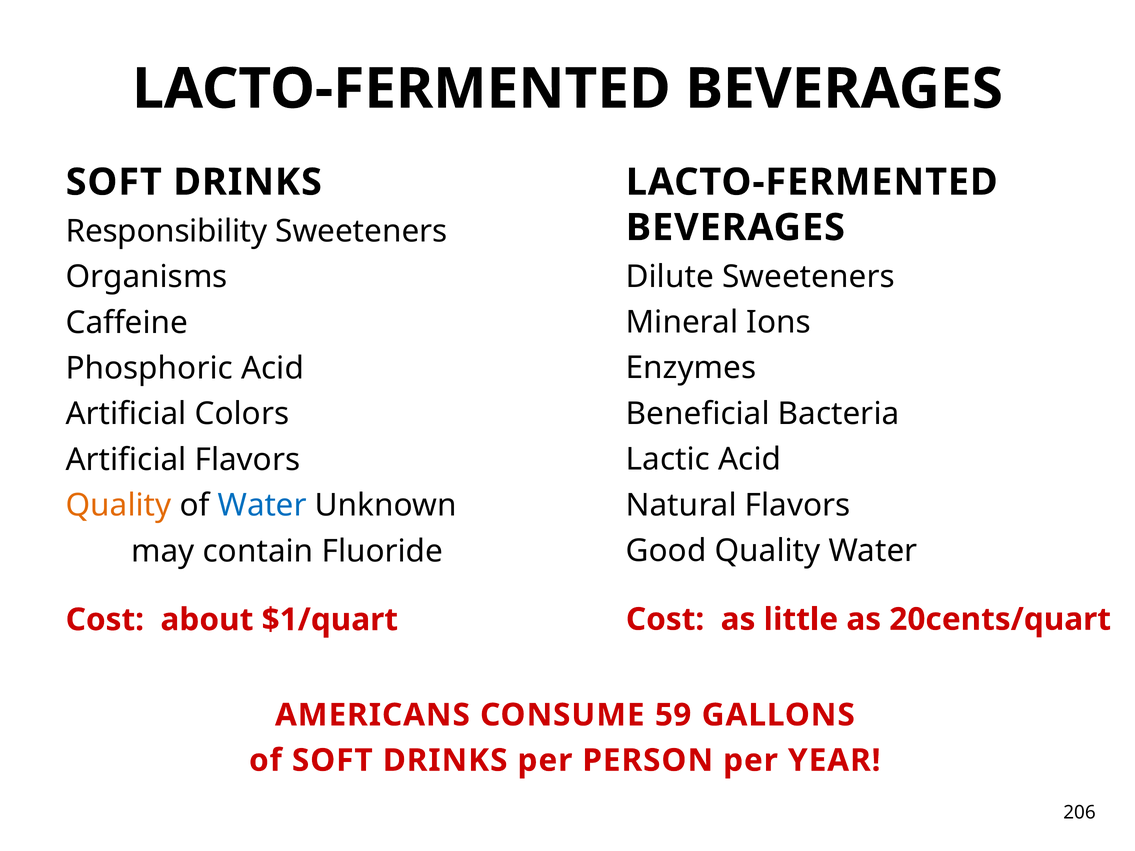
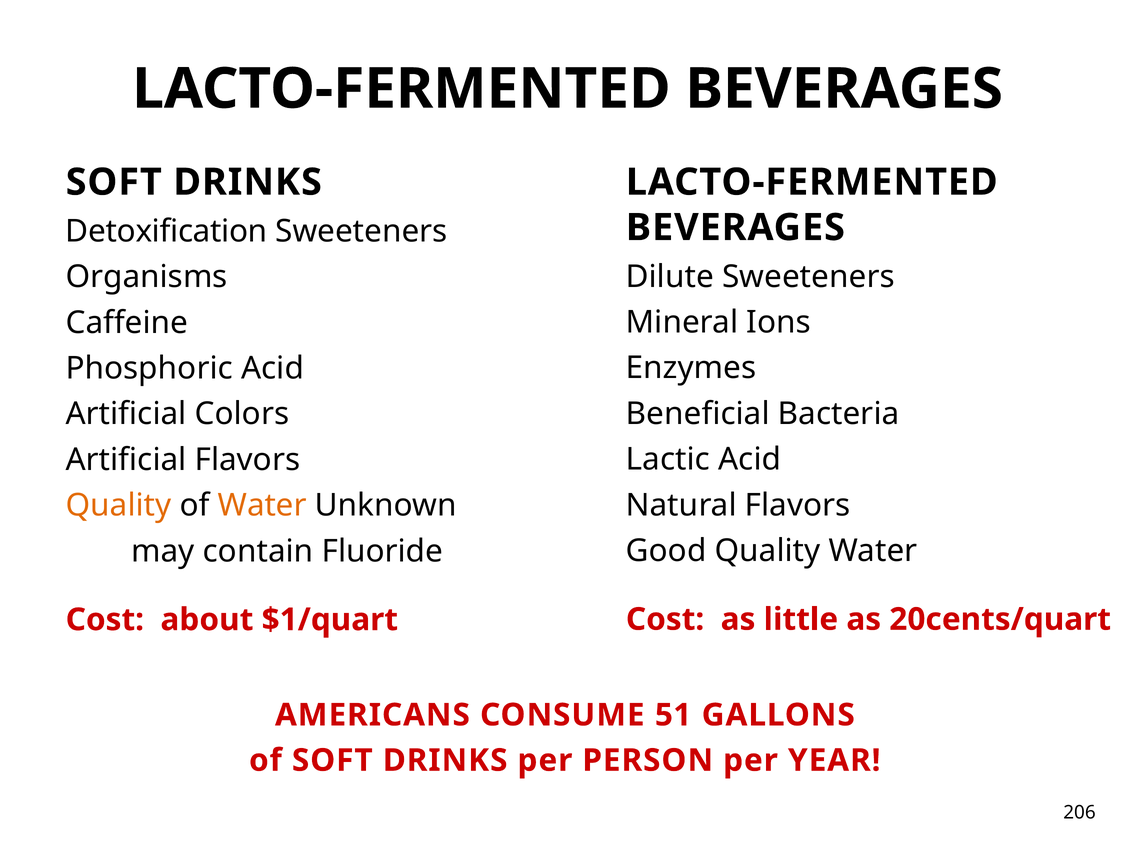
Responsibility: Responsibility -> Detoxification
Water at (262, 506) colour: blue -> orange
59: 59 -> 51
